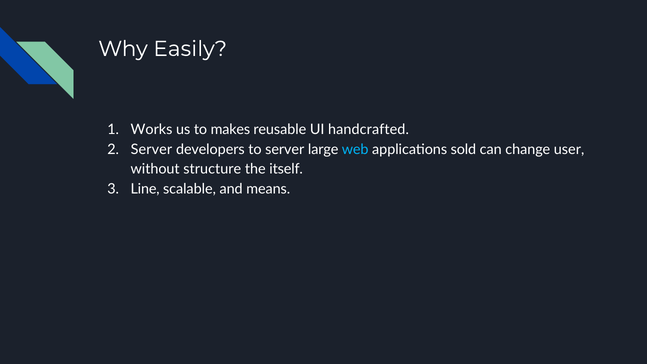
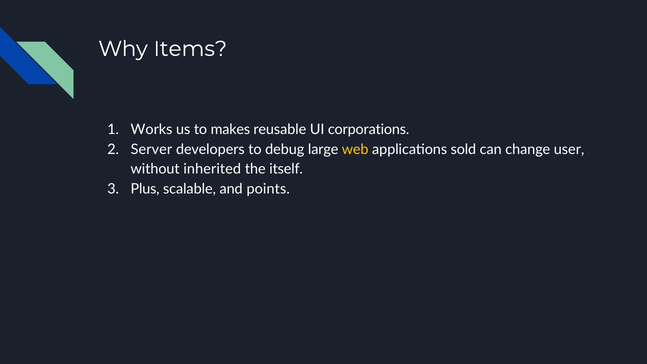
Easily: Easily -> Items
handcrafted: handcrafted -> corporations
to server: server -> debug
web colour: light blue -> yellow
structure: structure -> inherited
Line: Line -> Plus
means: means -> points
